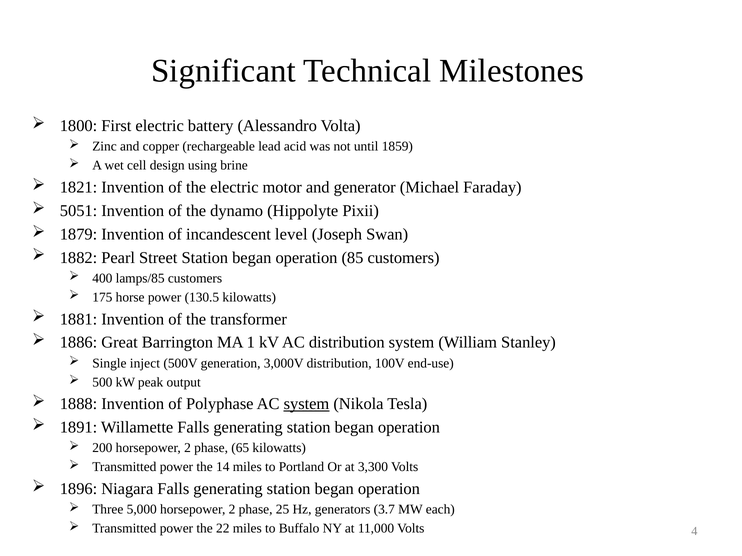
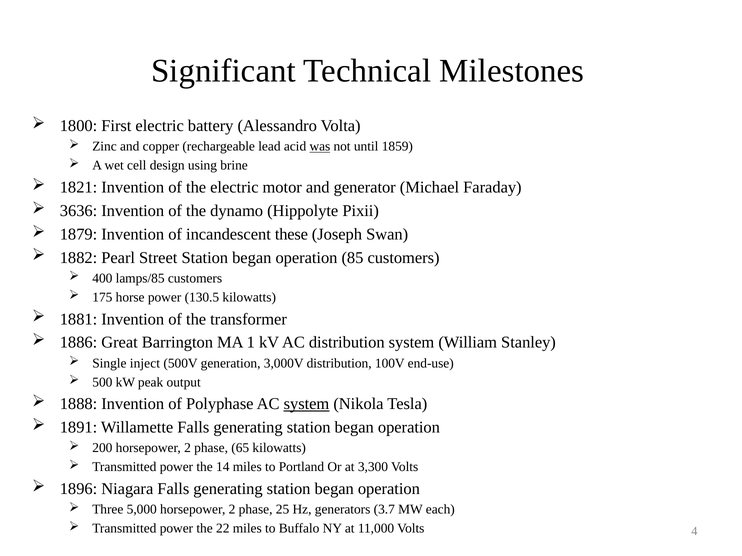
was underline: none -> present
5051: 5051 -> 3636
level: level -> these
